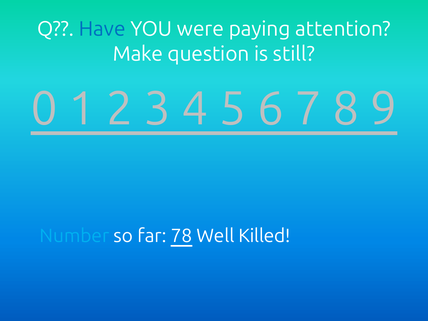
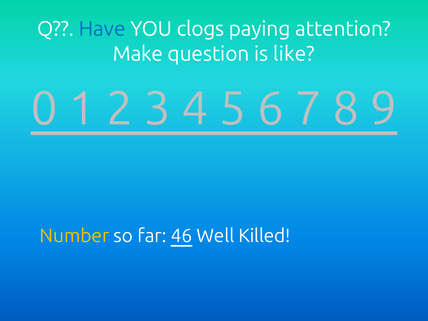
were: were -> clogs
still: still -> like
Number colour: light blue -> yellow
78: 78 -> 46
